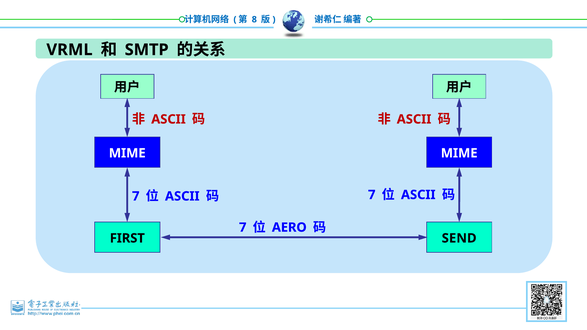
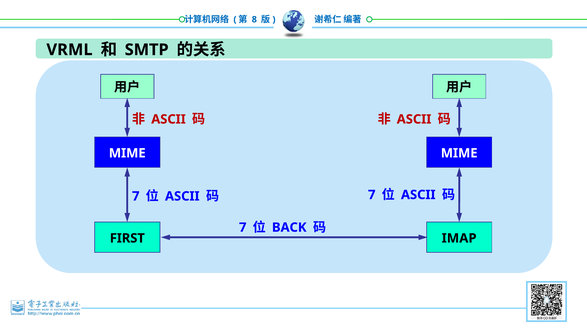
AERO: AERO -> BACK
SEND: SEND -> IMAP
